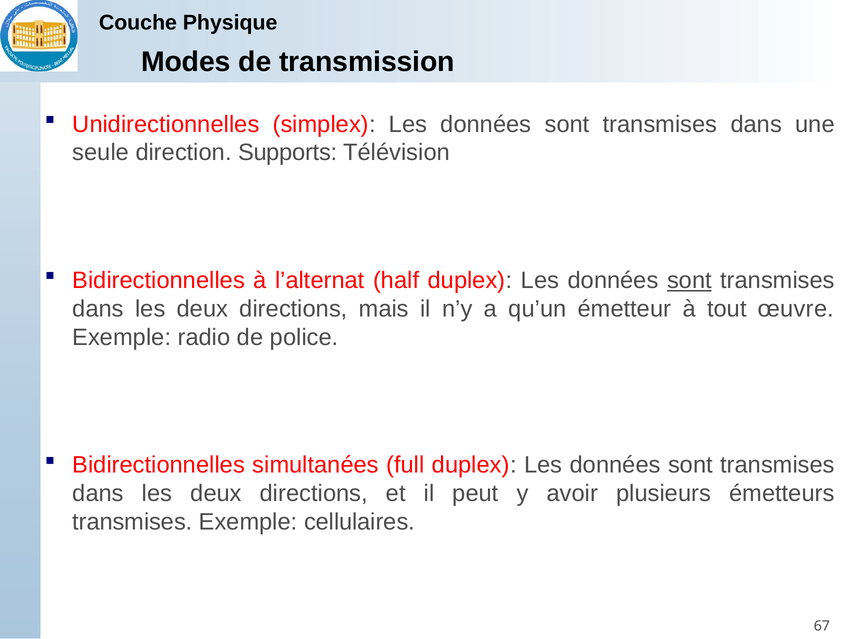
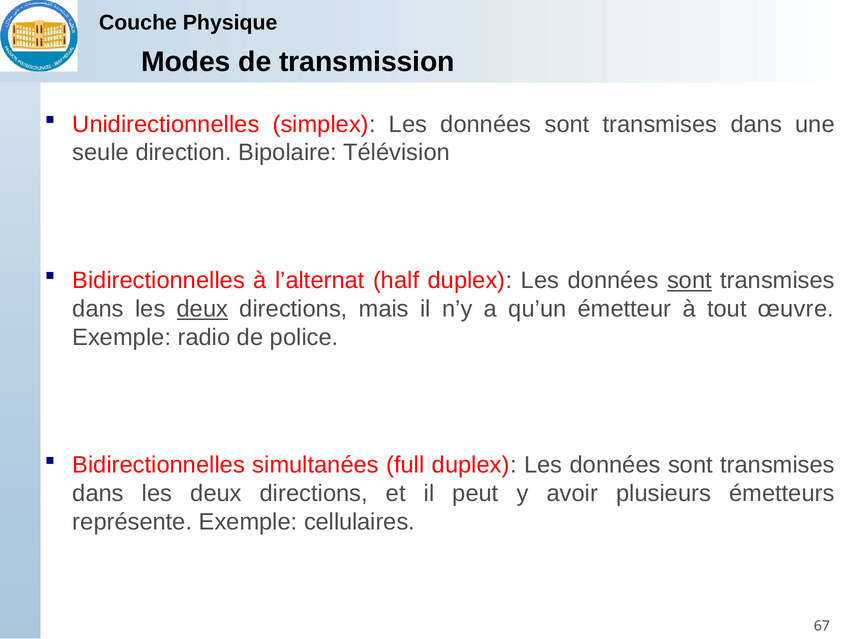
Supports: Supports -> Bipolaire
deux at (202, 309) underline: none -> present
transmises at (132, 522): transmises -> représente
